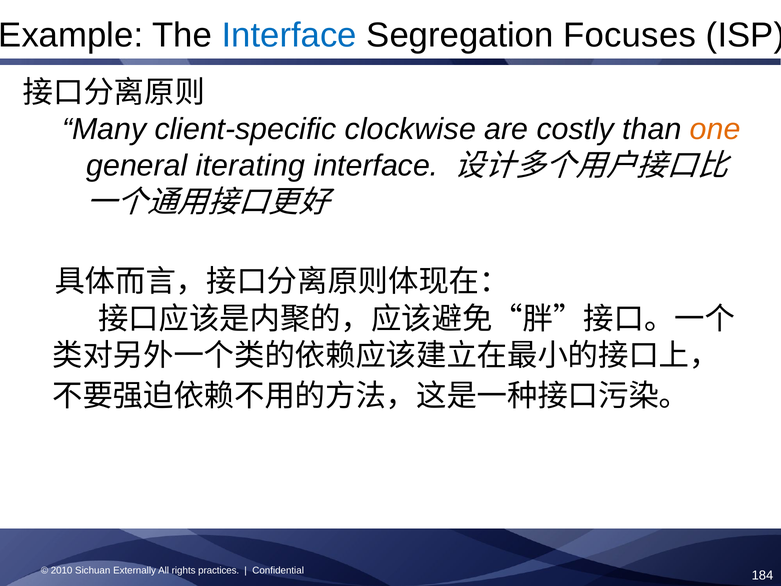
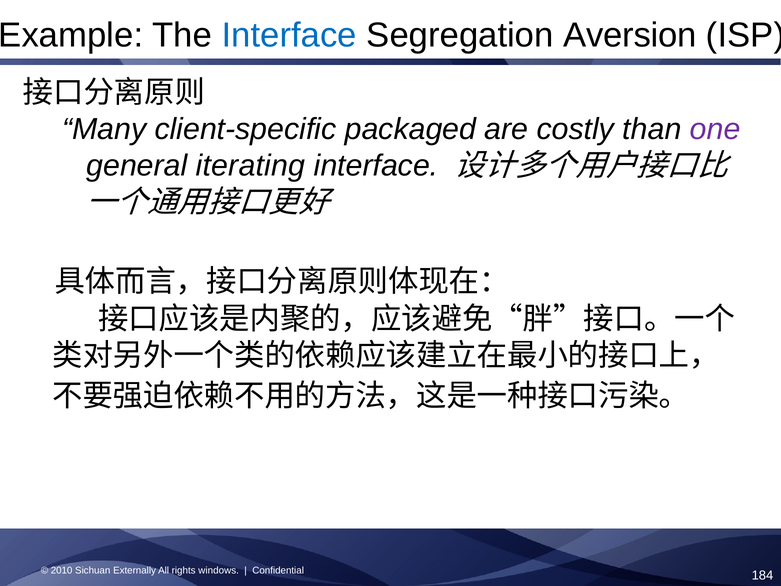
Focuses: Focuses -> Aversion
clockwise: clockwise -> packaged
one colour: orange -> purple
practices: practices -> windows
